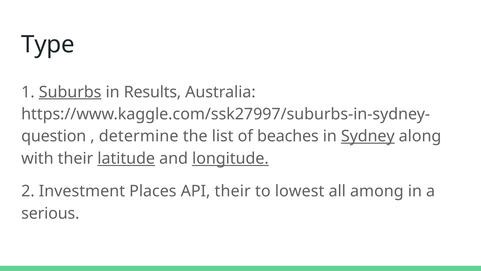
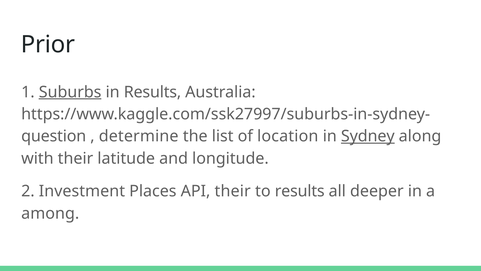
Type: Type -> Prior
beaches: beaches -> location
latitude underline: present -> none
longitude underline: present -> none
to lowest: lowest -> results
among: among -> deeper
serious: serious -> among
